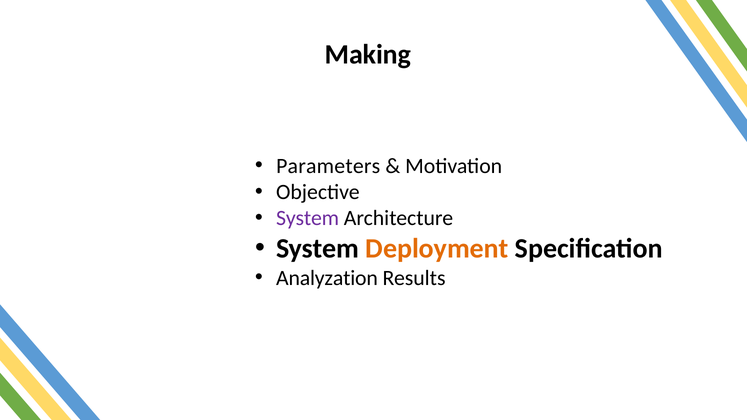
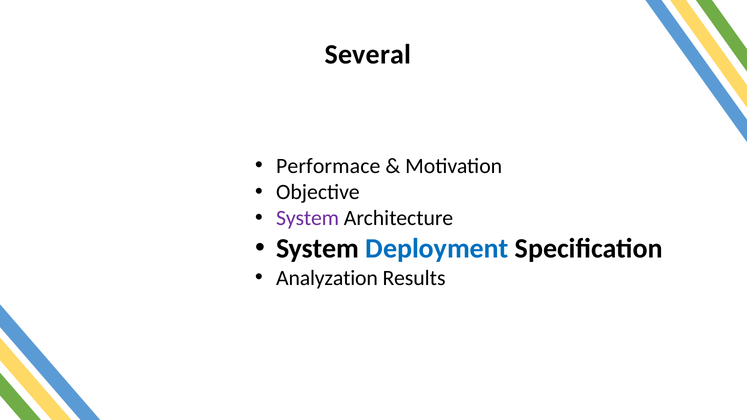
Making: Making -> Several
Parameters: Parameters -> Performace
Deployment colour: orange -> blue
